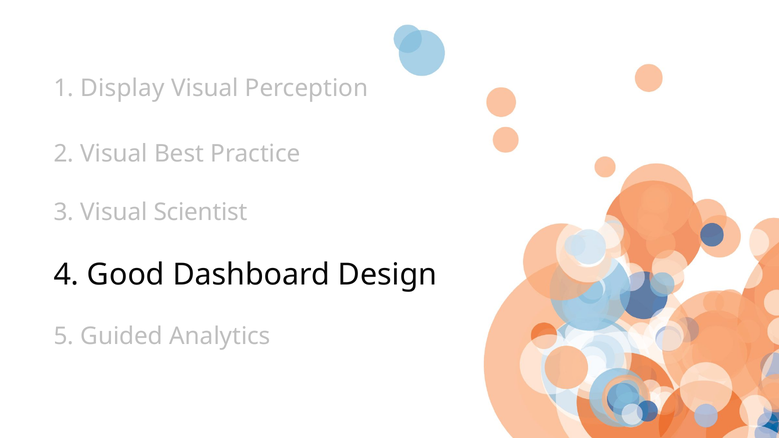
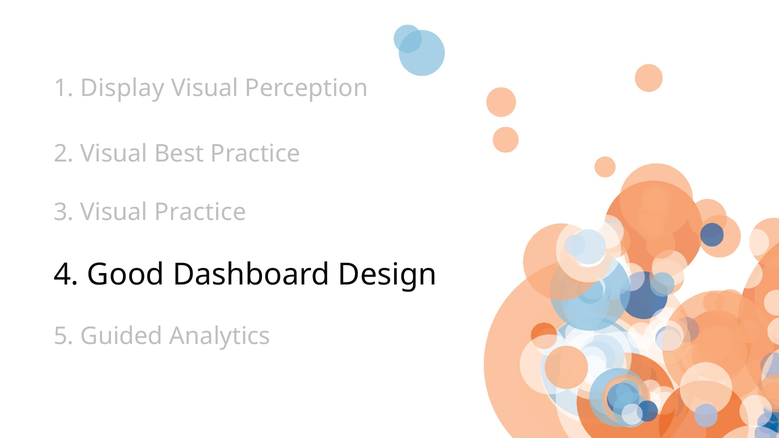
Visual Scientist: Scientist -> Practice
